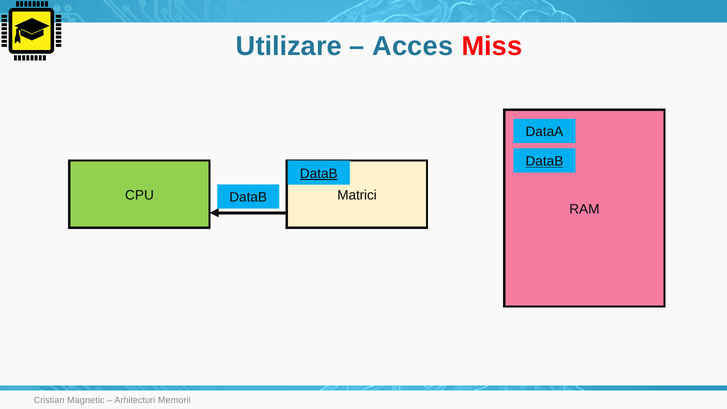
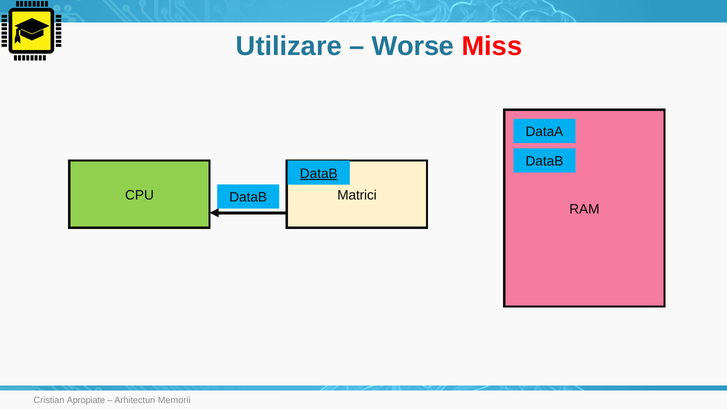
Acces: Acces -> Worse
DataB at (544, 161) underline: present -> none
Magnetic: Magnetic -> Apropiate
